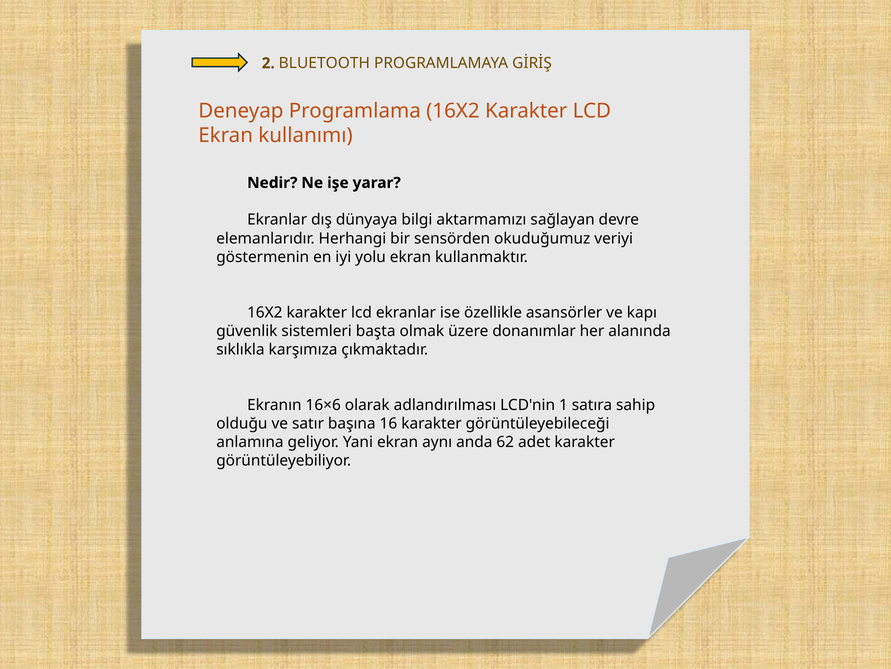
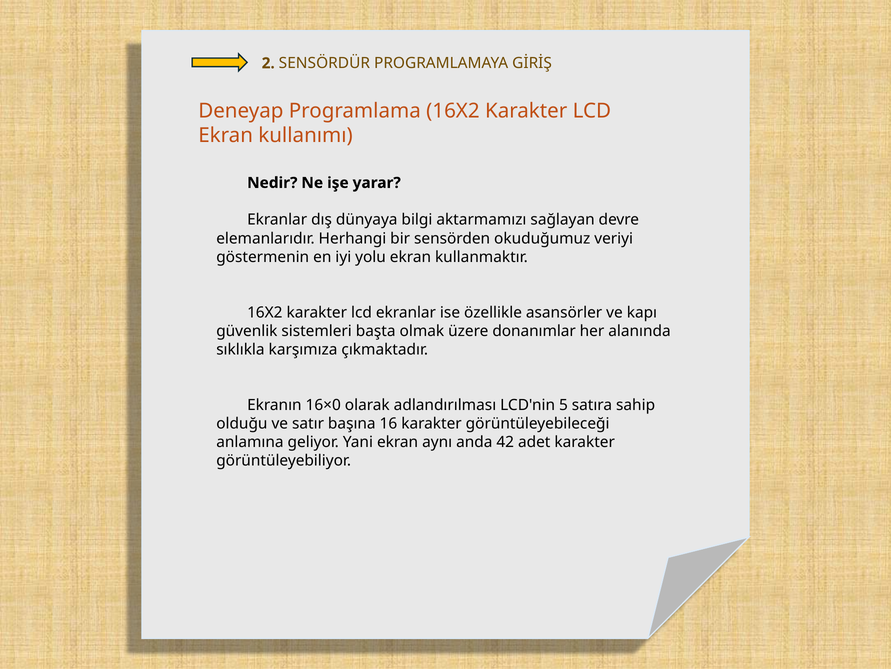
BLUETOOTH: BLUETOOTH -> SENSÖRDÜR
16×6: 16×6 -> 16×0
1: 1 -> 5
62: 62 -> 42
